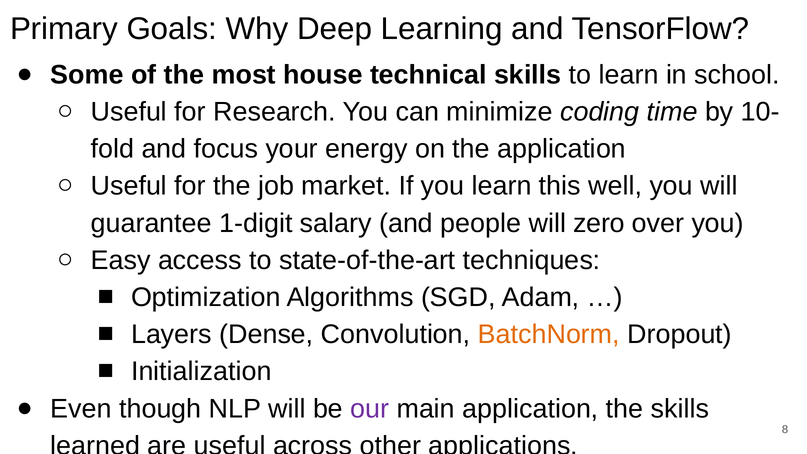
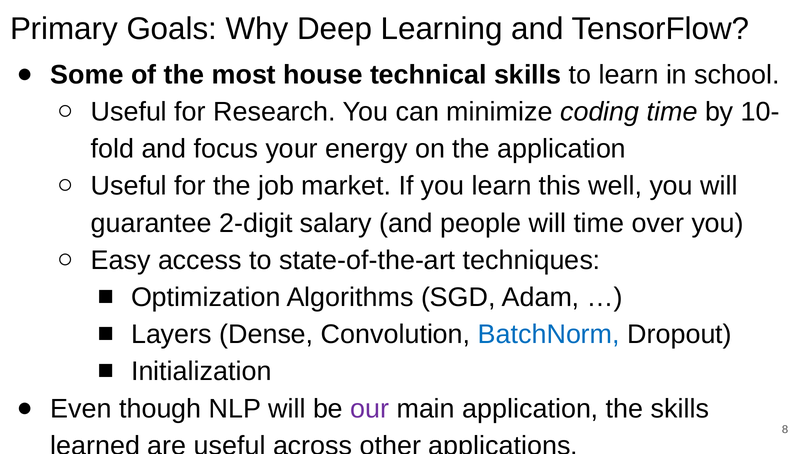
1-digit: 1-digit -> 2-digit
will zero: zero -> time
BatchNorm colour: orange -> blue
